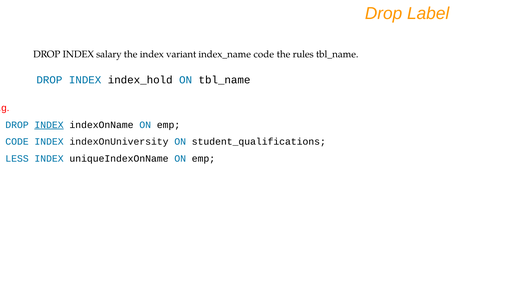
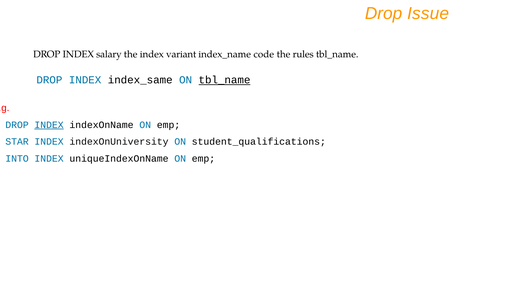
Label: Label -> Issue
index_hold: index_hold -> index_same
tbl_name at (224, 80) underline: none -> present
CODE at (17, 142): CODE -> STAR
LESS: LESS -> INTO
